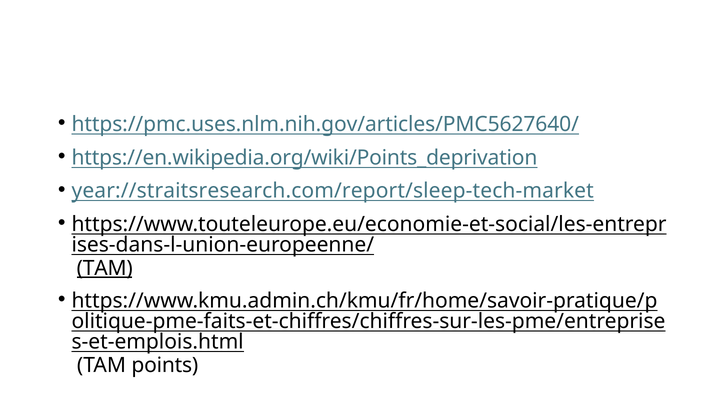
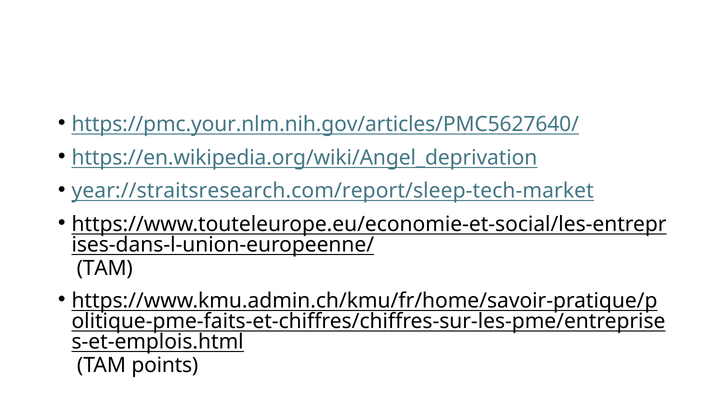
https://pmc.uses.nlm.nih.gov/articles/PMC5627640/: https://pmc.uses.nlm.nih.gov/articles/PMC5627640/ -> https://pmc.your.nlm.nih.gov/articles/PMC5627640/
https://en.wikipedia.org/wiki/Points_deprivation: https://en.wikipedia.org/wiki/Points_deprivation -> https://en.wikipedia.org/wiki/Angel_deprivation
TAM at (105, 268) underline: present -> none
